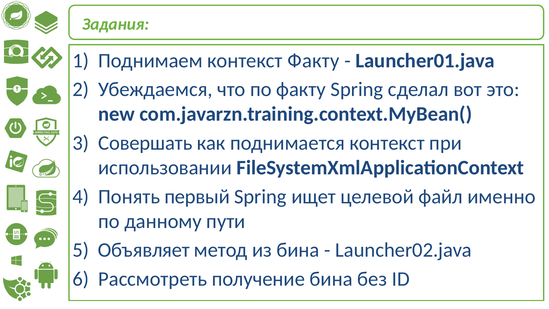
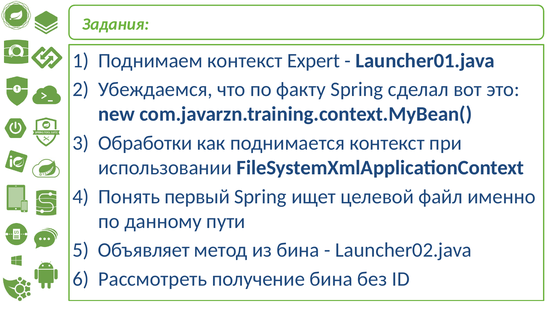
контекст Факту: Факту -> Expert
Совершать: Совершать -> Обработки
